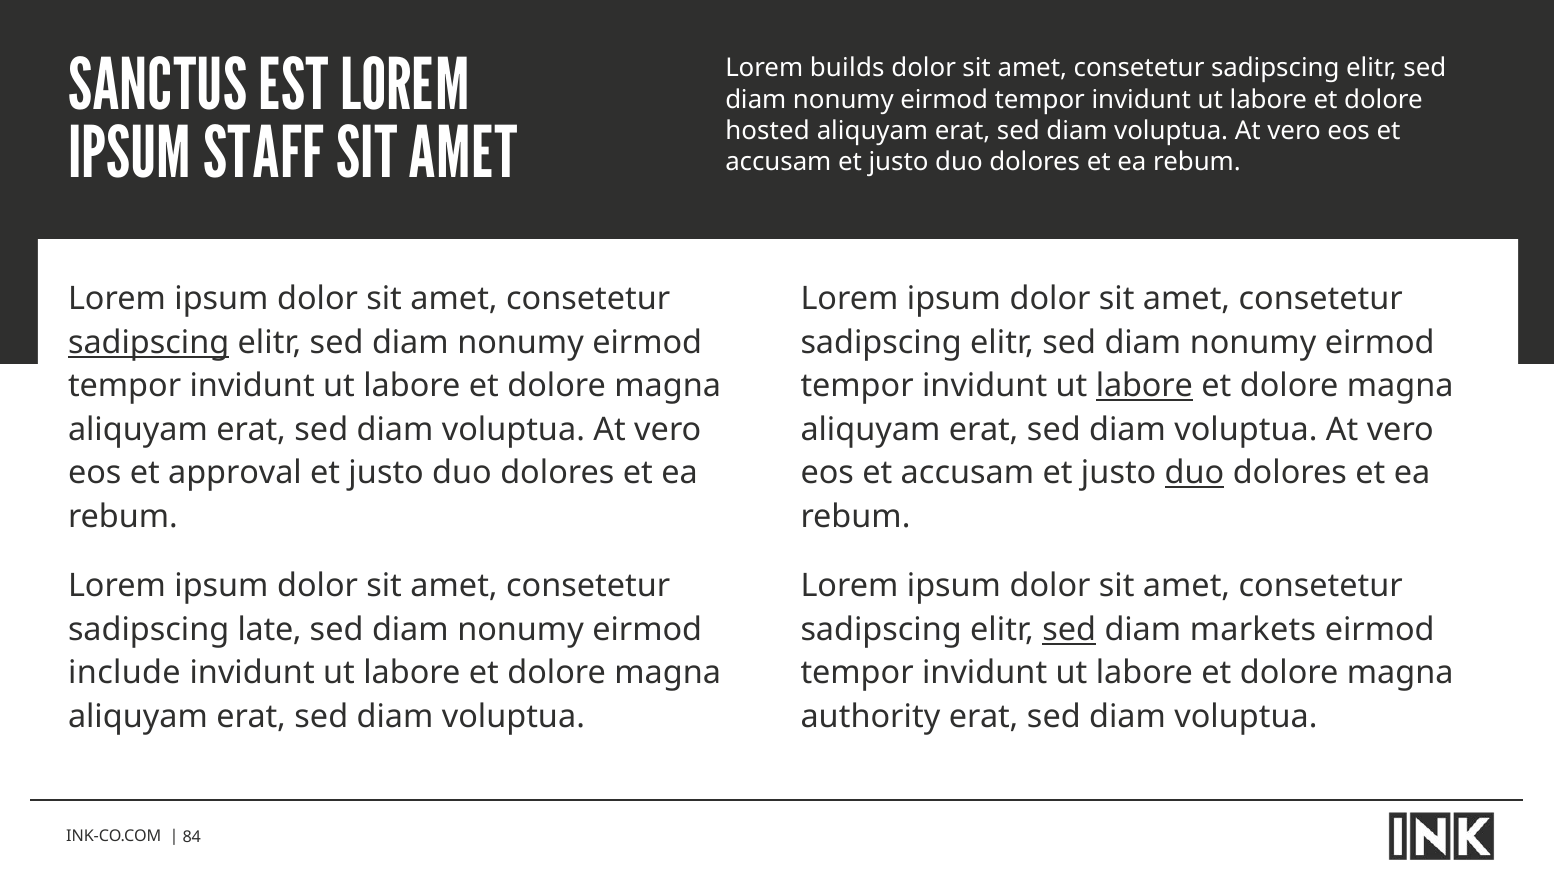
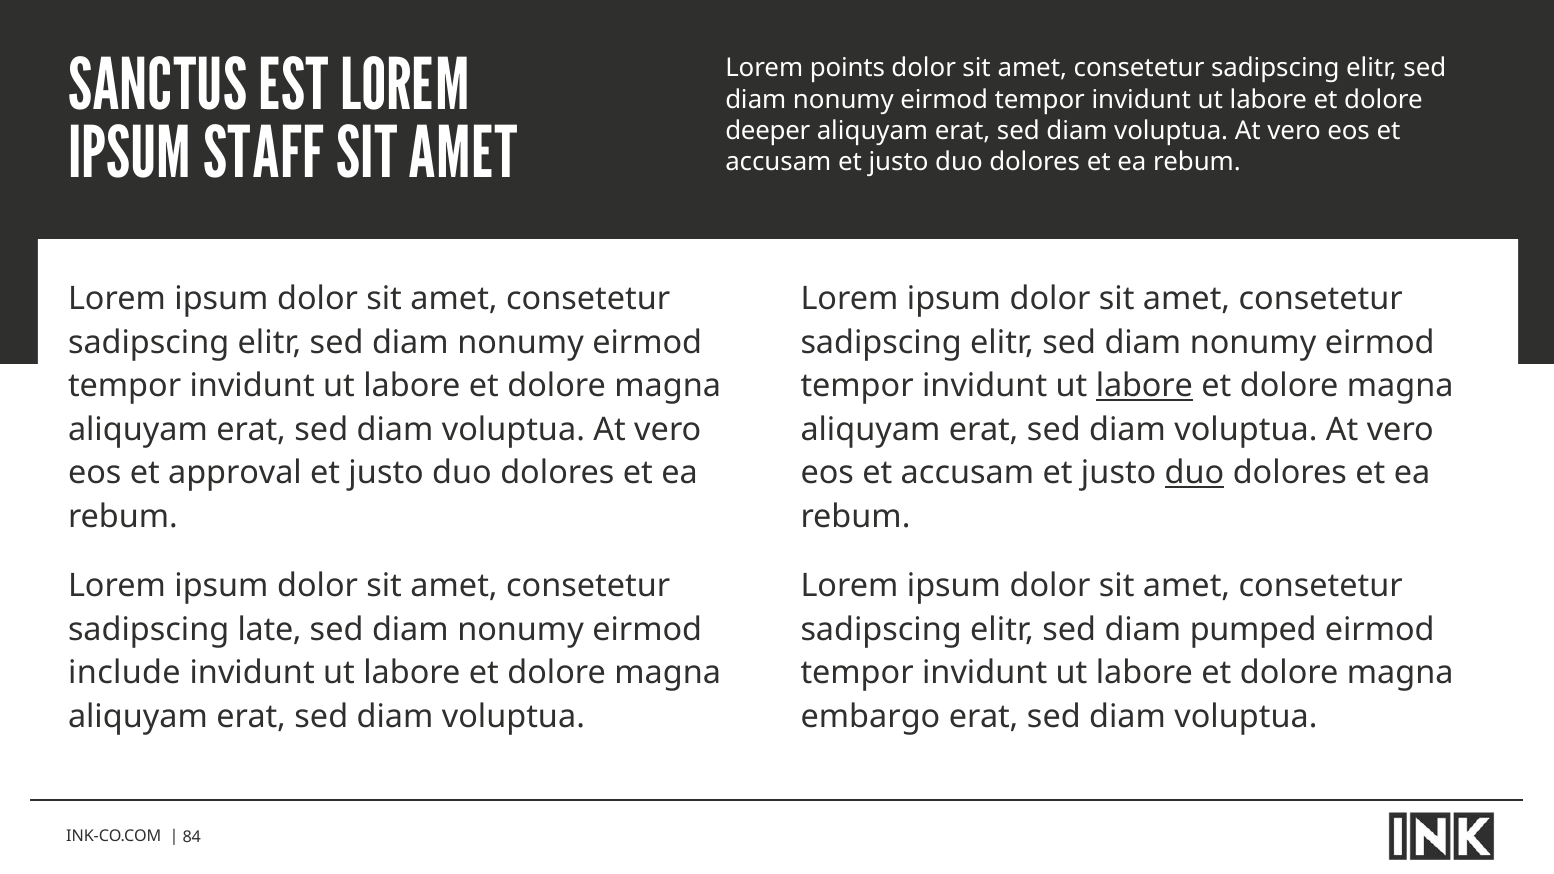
builds: builds -> points
hosted: hosted -> deeper
sadipscing at (149, 343) underline: present -> none
sed at (1069, 630) underline: present -> none
markets: markets -> pumped
authority: authority -> embargo
